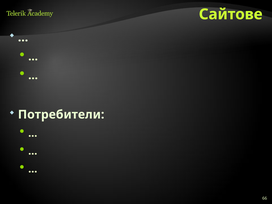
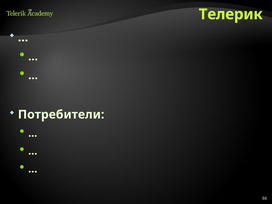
Сайтове: Сайтове -> Телерик
